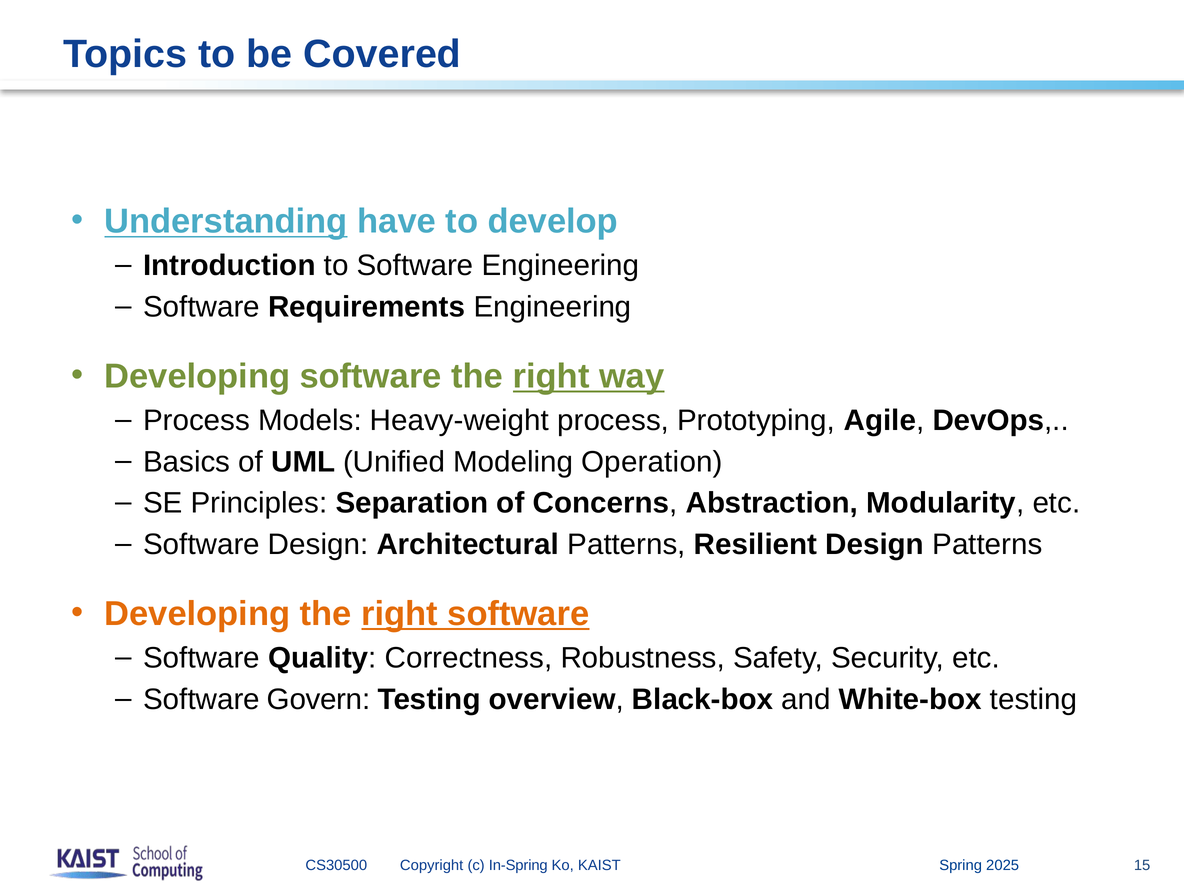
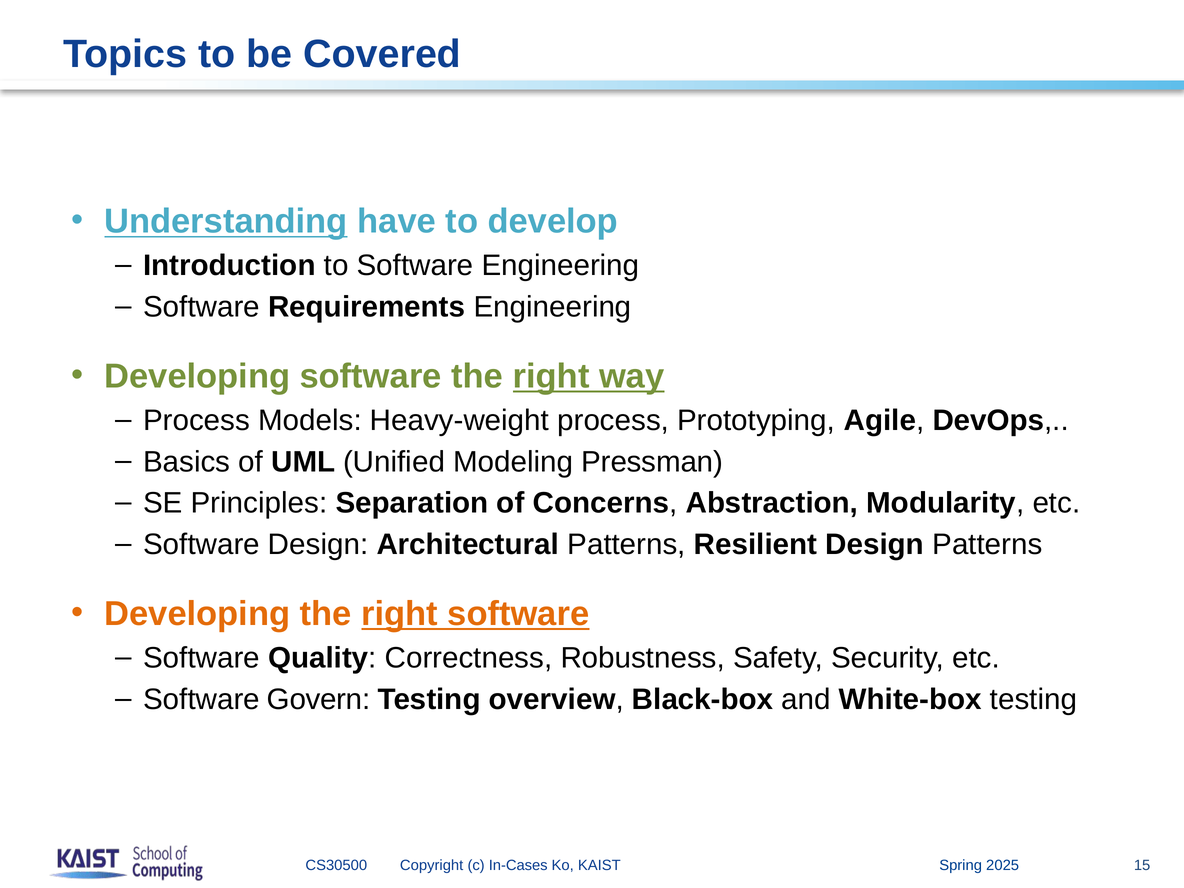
Operation: Operation -> Pressman
In-Spring: In-Spring -> In-Cases
